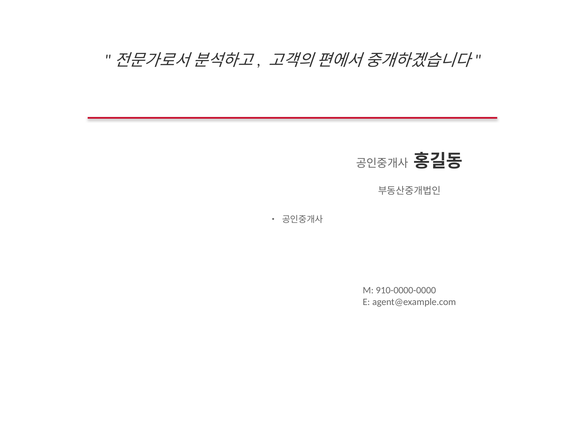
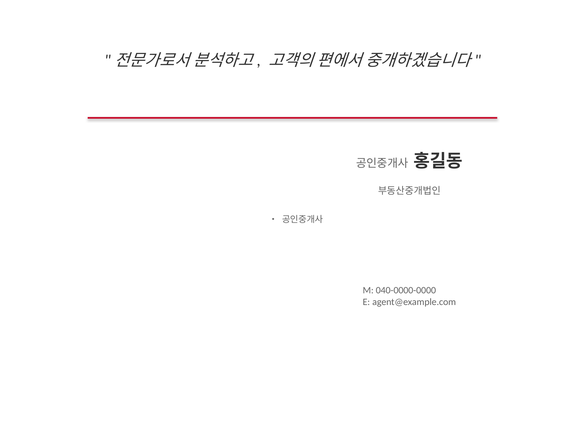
910-0000-0000: 910-0000-0000 -> 040-0000-0000
